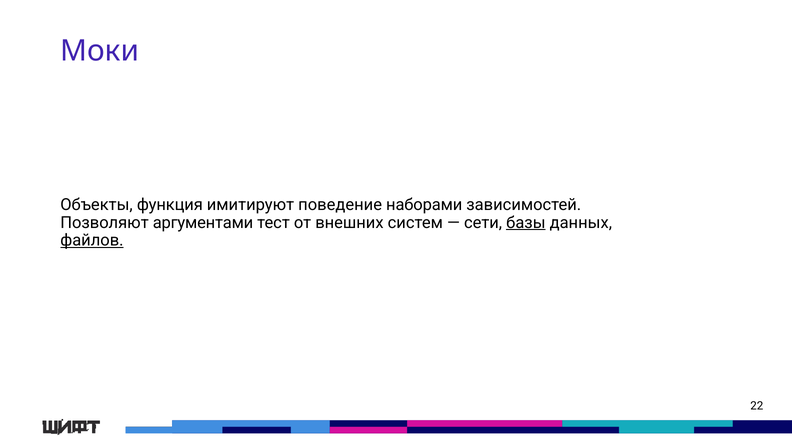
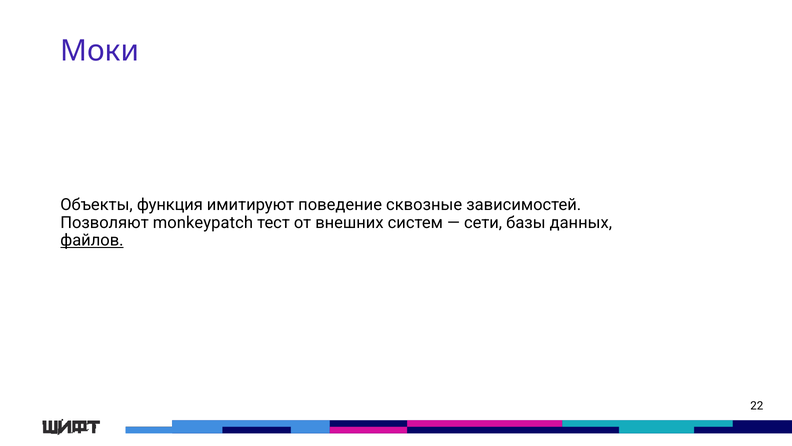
наборами: наборами -> сквозные
аргументами: аргументами -> monkeypatch
базы underline: present -> none
